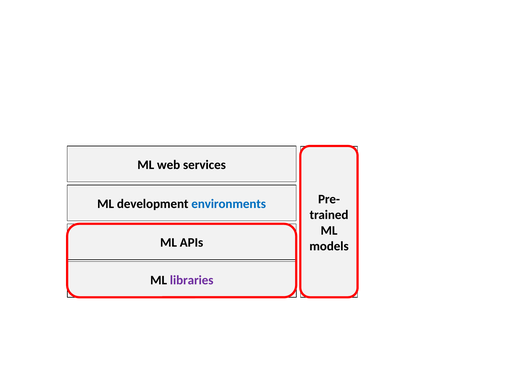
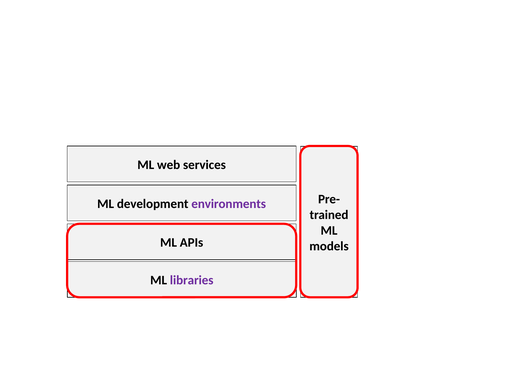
environments colour: blue -> purple
